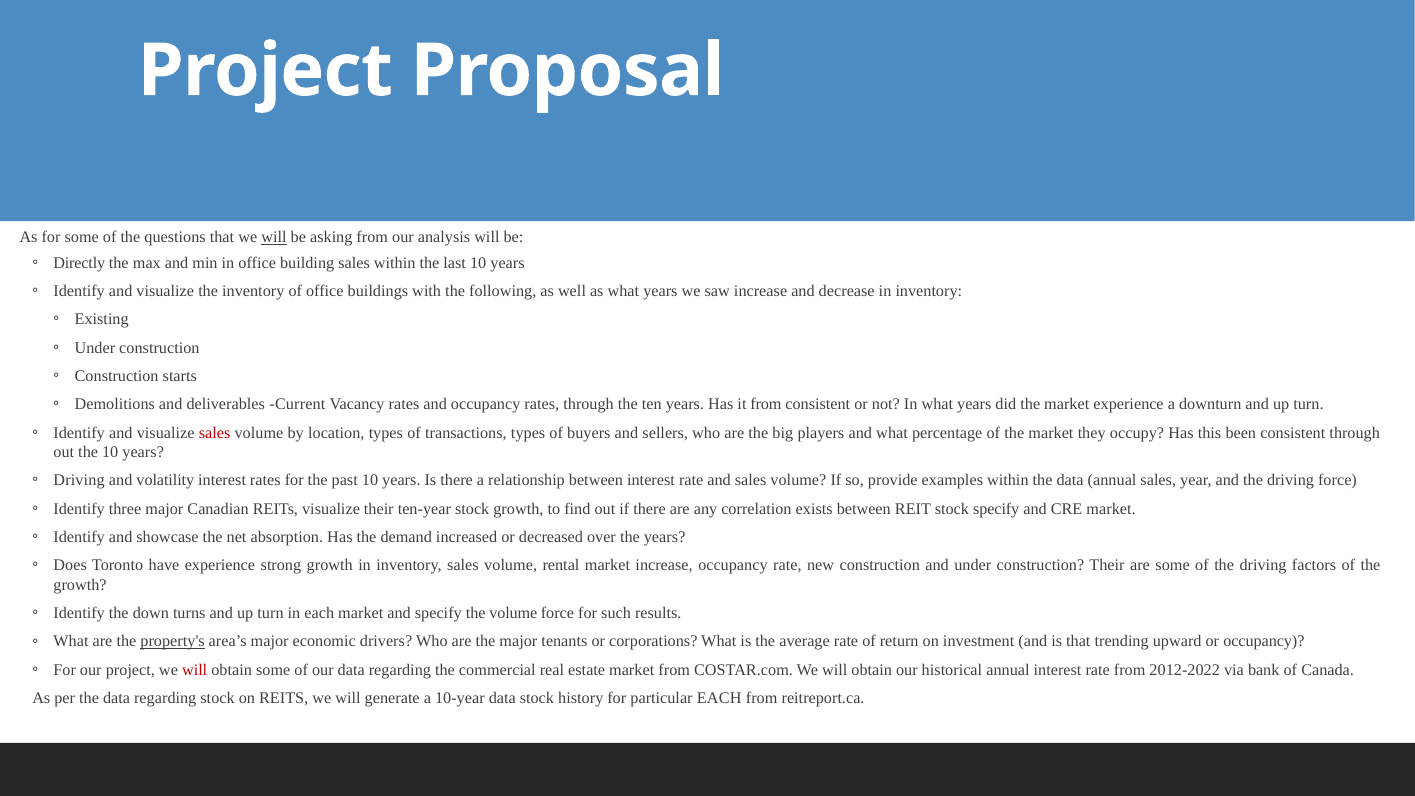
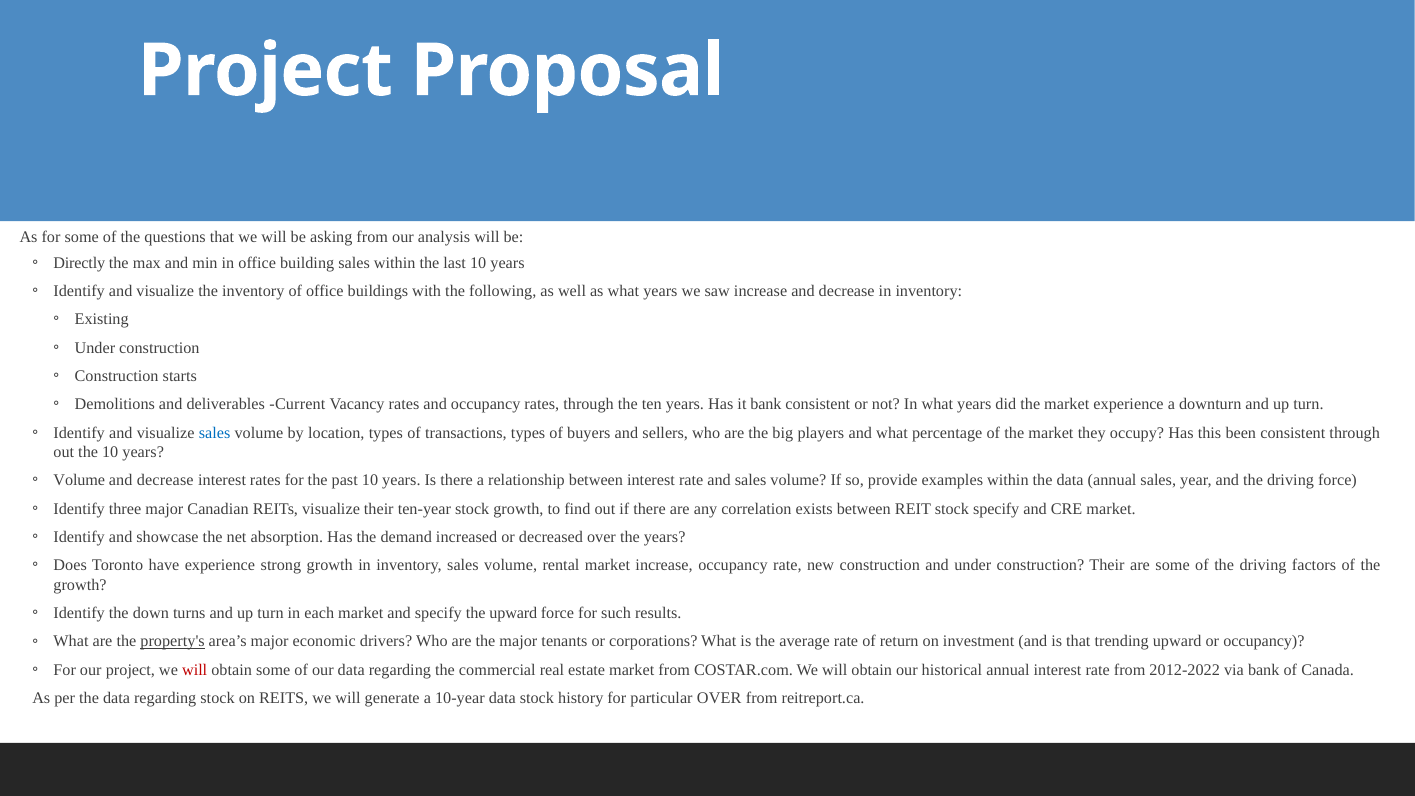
will at (274, 237) underline: present -> none
it from: from -> bank
sales at (215, 433) colour: red -> blue
Driving at (79, 480): Driving -> Volume
volatility at (165, 480): volatility -> decrease
the volume: volume -> upward
particular EACH: EACH -> OVER
